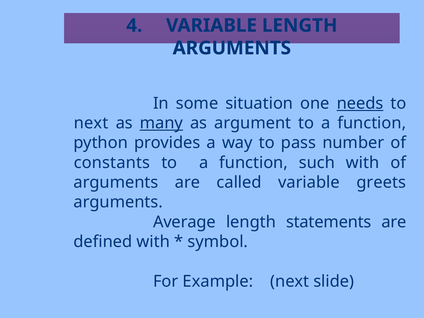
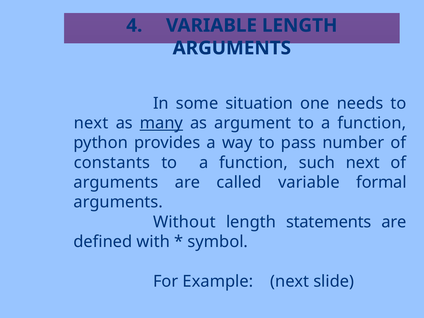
needs underline: present -> none
such with: with -> next
greets: greets -> formal
Average: Average -> Without
